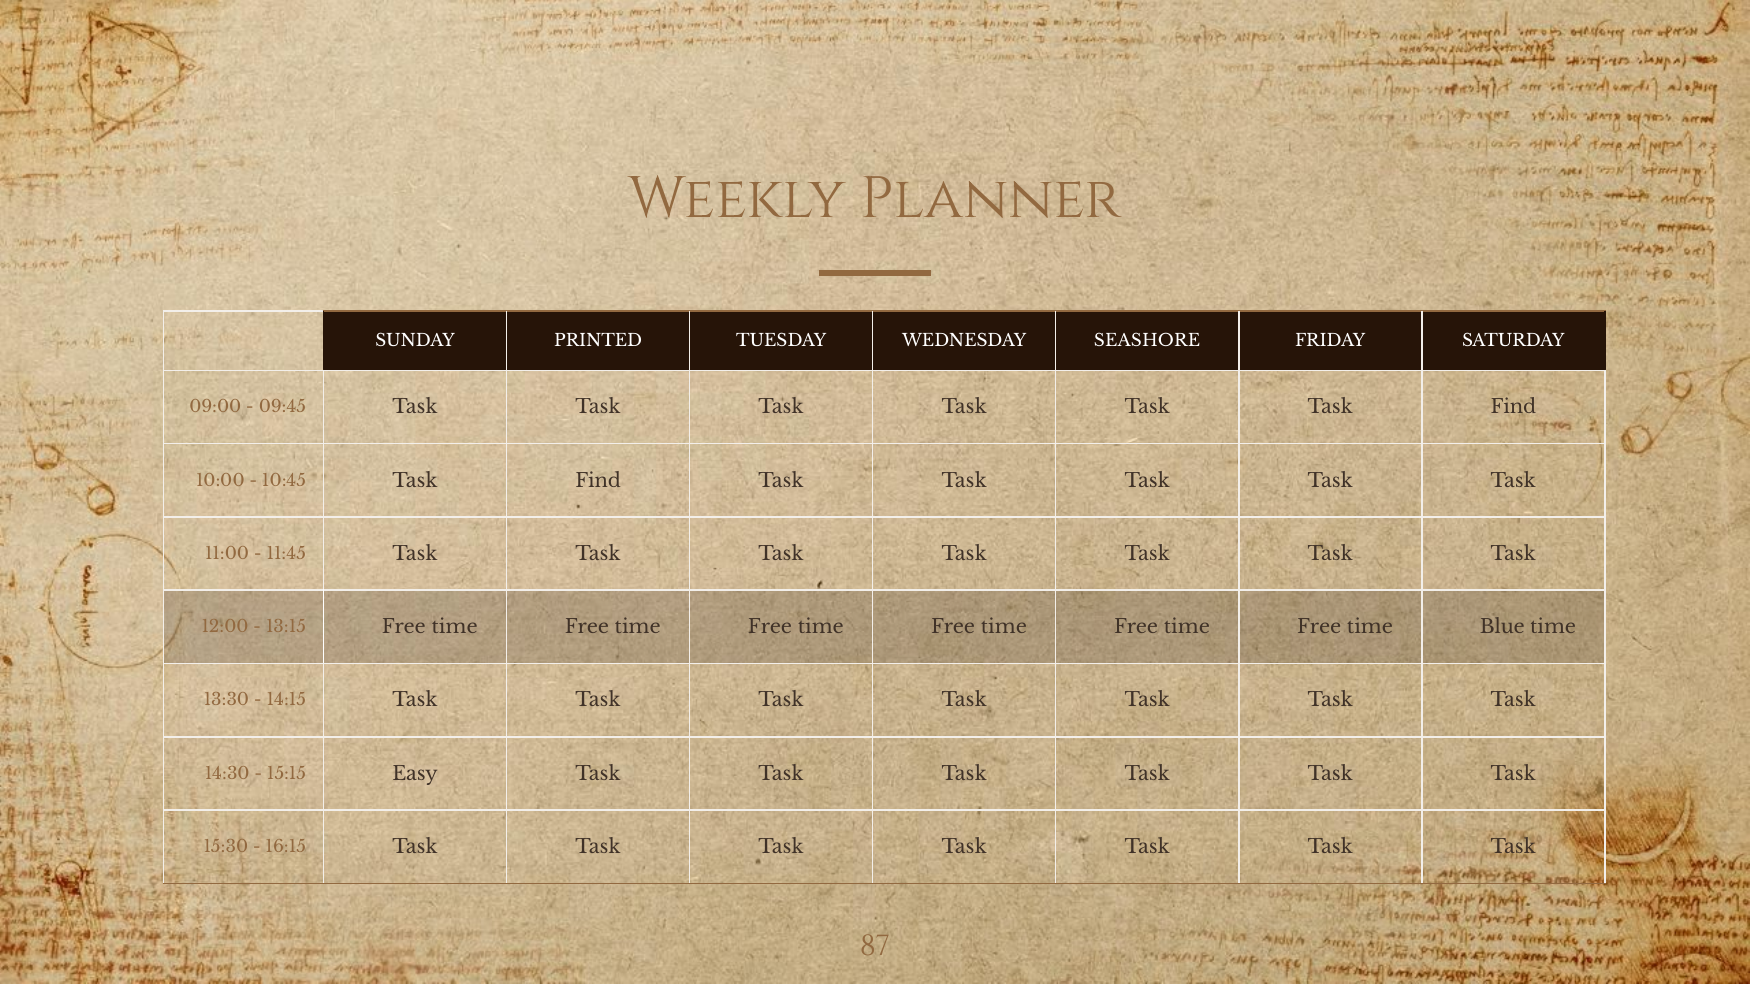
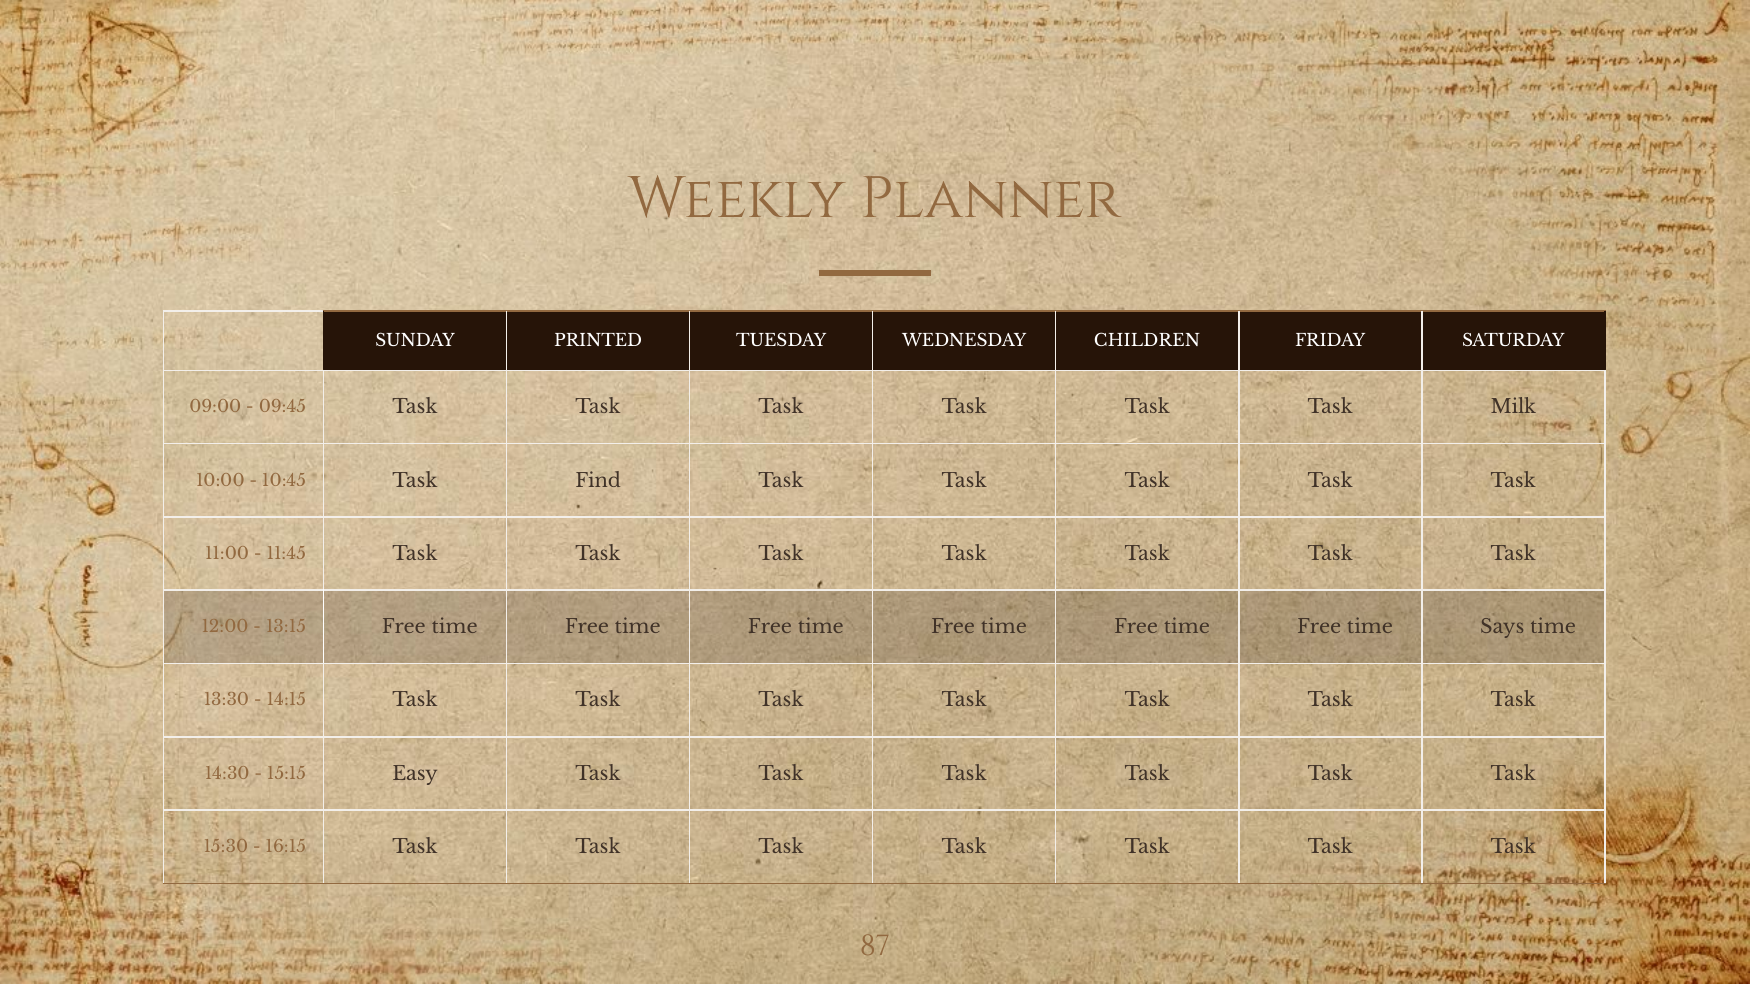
SEASHORE: SEASHORE -> CHILDREN
Task Task Find: Find -> Milk
Blue: Blue -> Says
